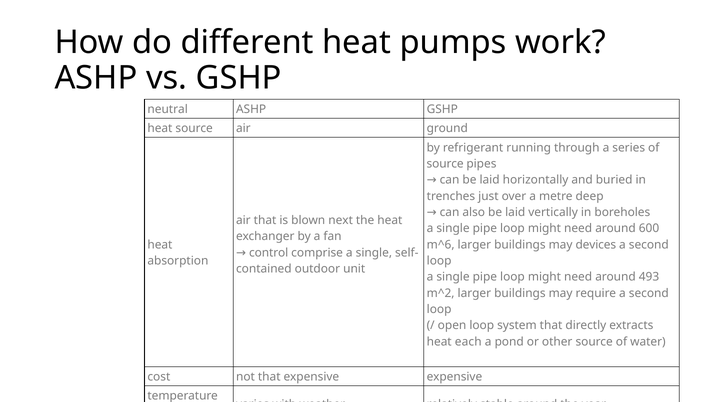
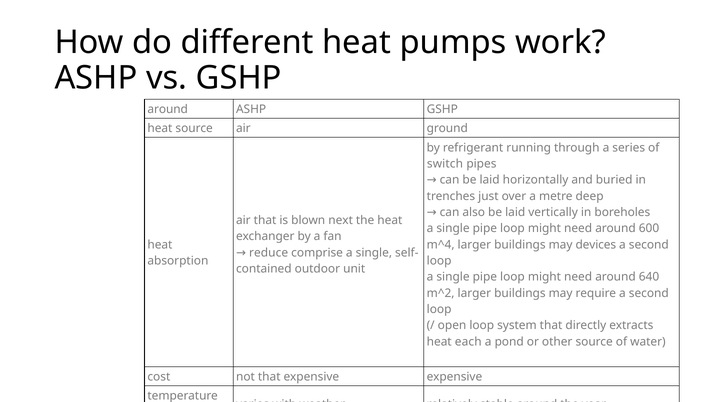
neutral at (168, 109): neutral -> around
source at (445, 164): source -> switch
m^6: m^6 -> m^4
control: control -> reduce
493: 493 -> 640
